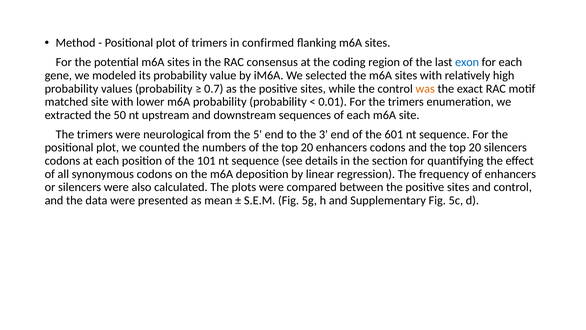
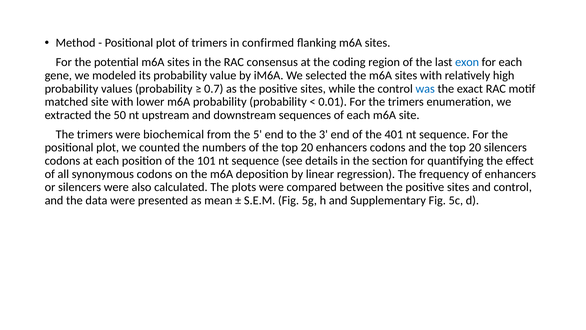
was colour: orange -> blue
neurological: neurological -> biochemical
601: 601 -> 401
